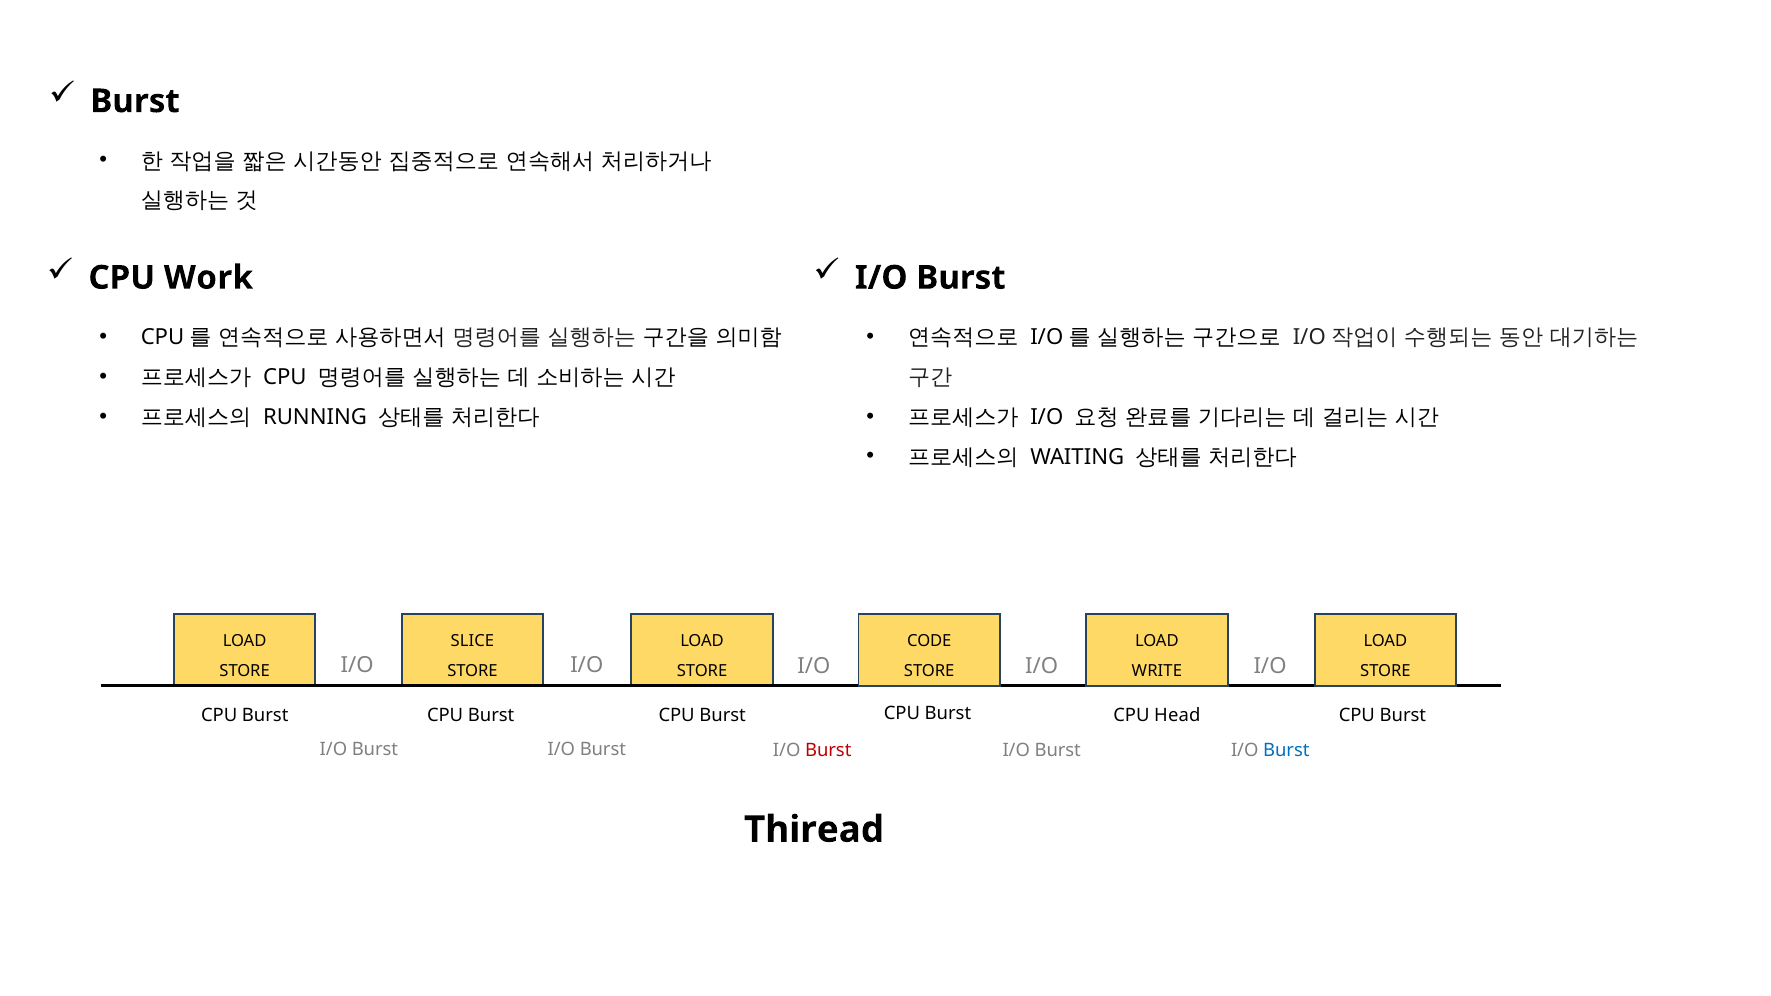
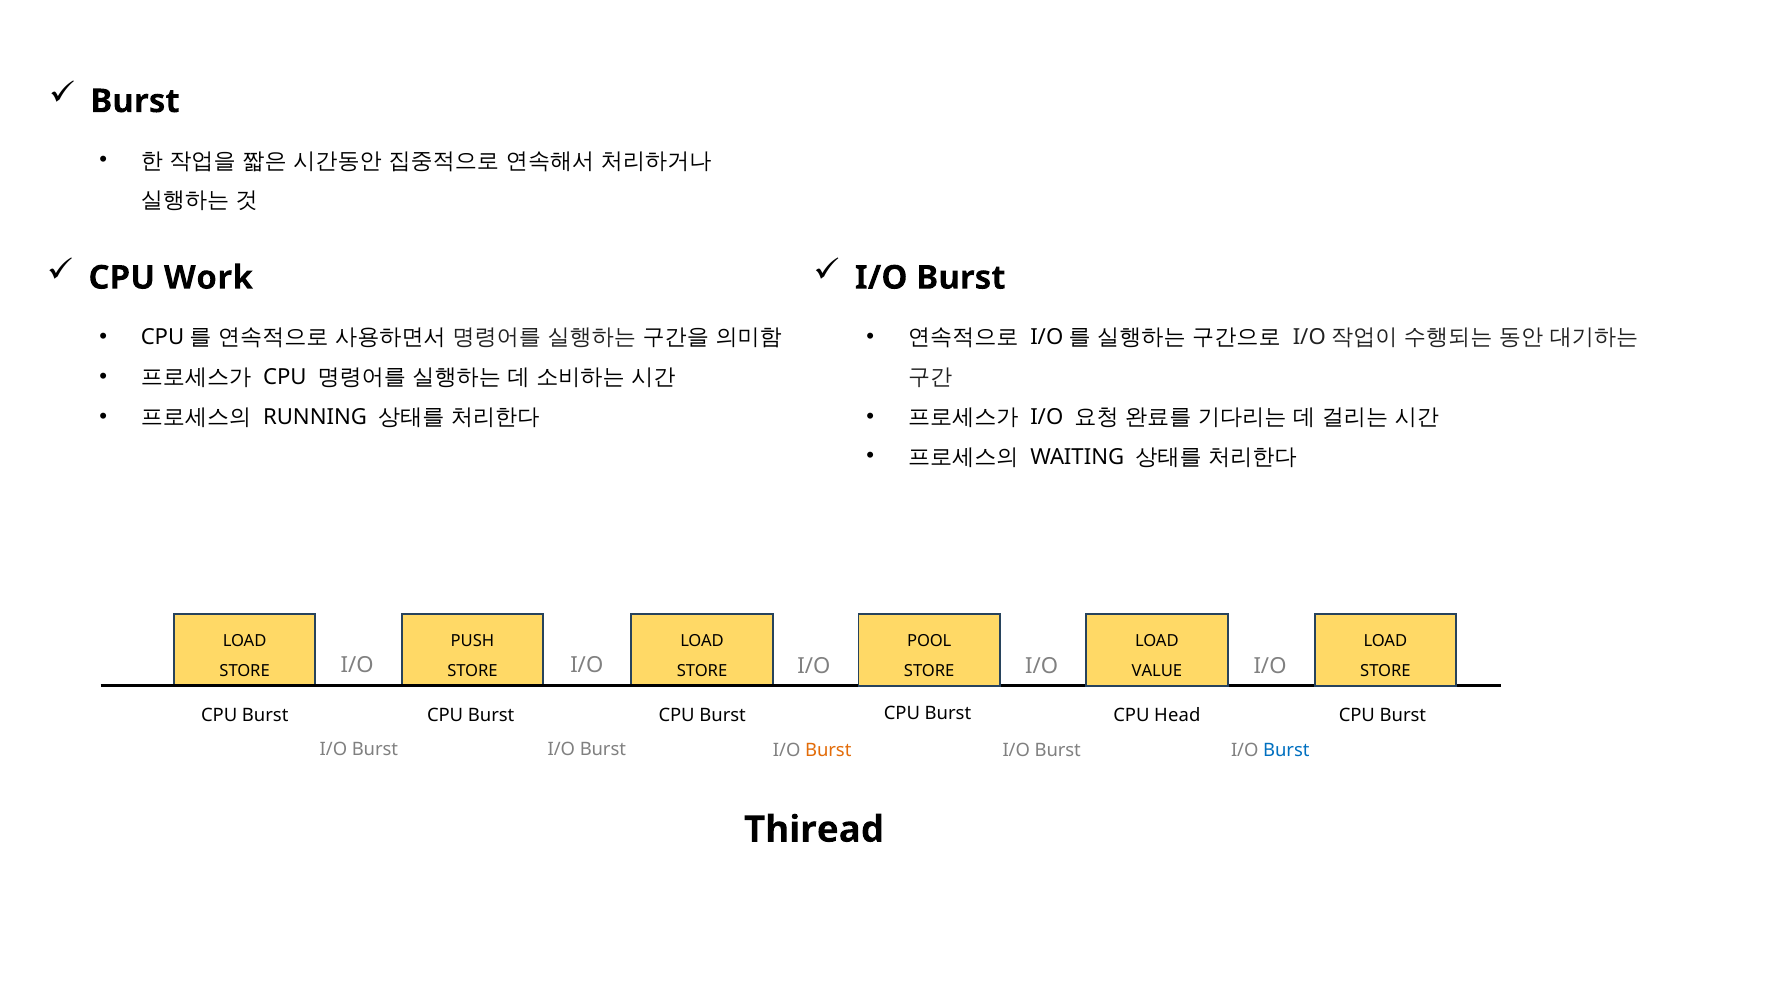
SLICE: SLICE -> PUSH
CODE: CODE -> POOL
WRITE: WRITE -> VALUE
Burst at (828, 751) colour: red -> orange
